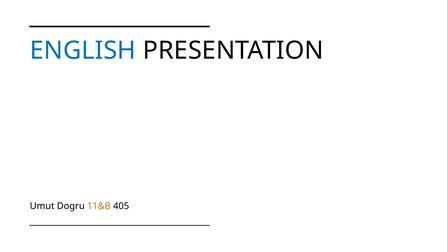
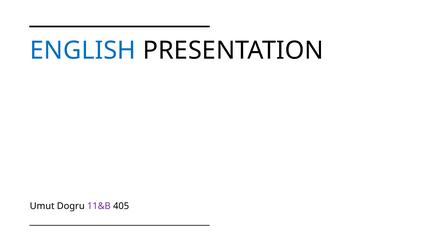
11&B colour: orange -> purple
